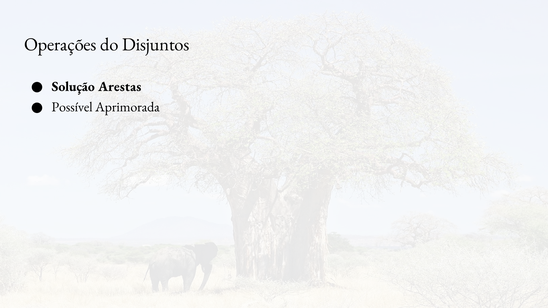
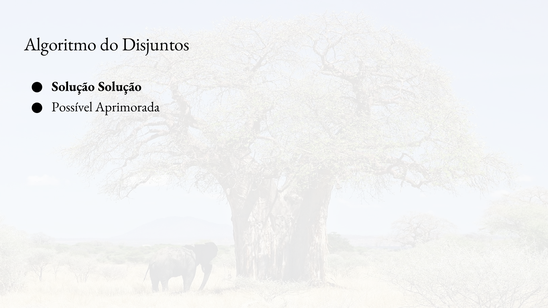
Operações: Operações -> Algoritmo
Solução Arestas: Arestas -> Solução
